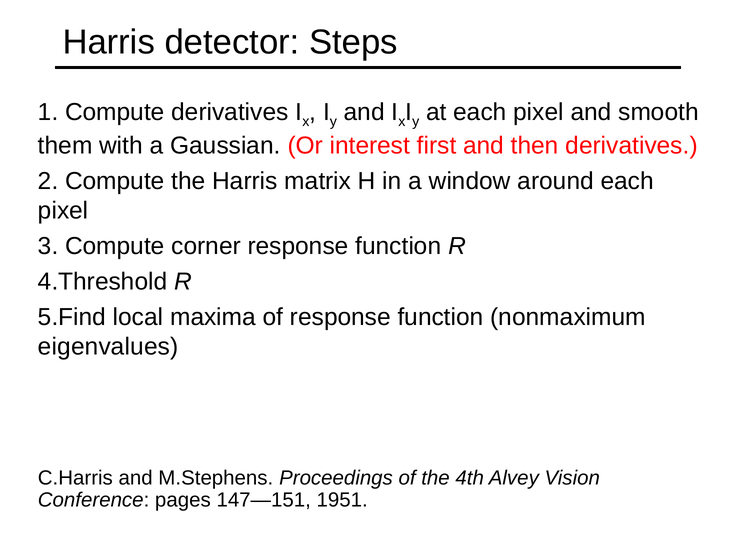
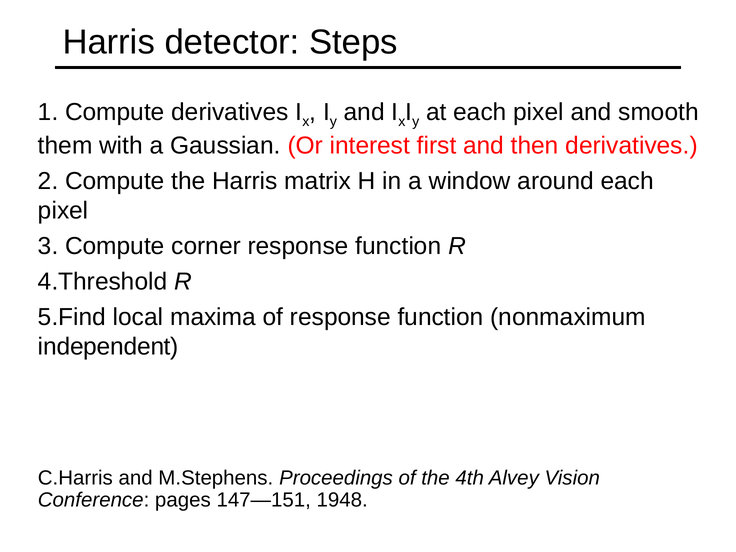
eigenvalues: eigenvalues -> independent
1951: 1951 -> 1948
